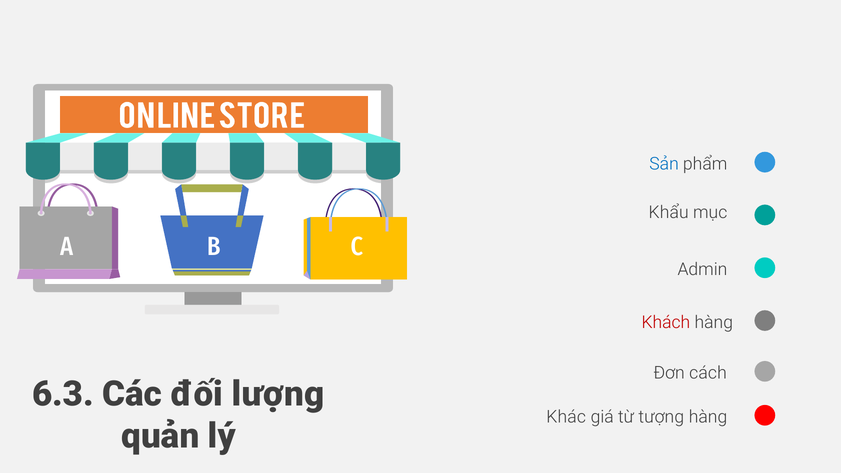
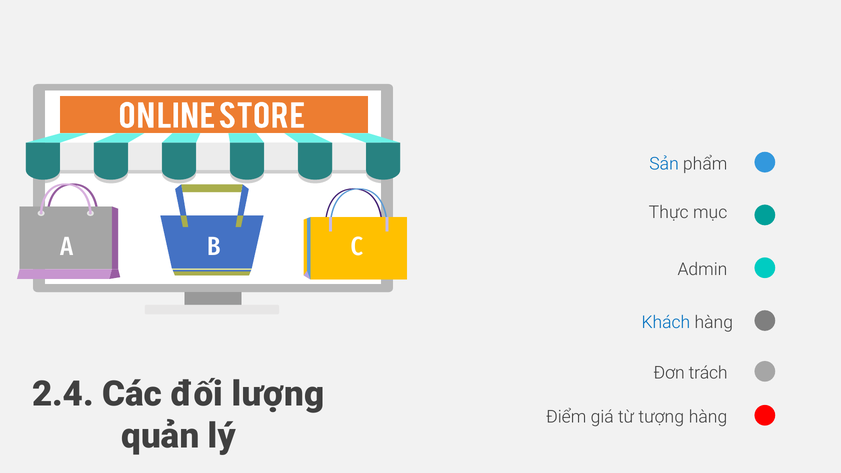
Khẩu: Khẩu -> Thực
Khách colour: red -> blue
cách: cách -> trách
6.3: 6.3 -> 2.4
Khác: Khác -> Điểm
